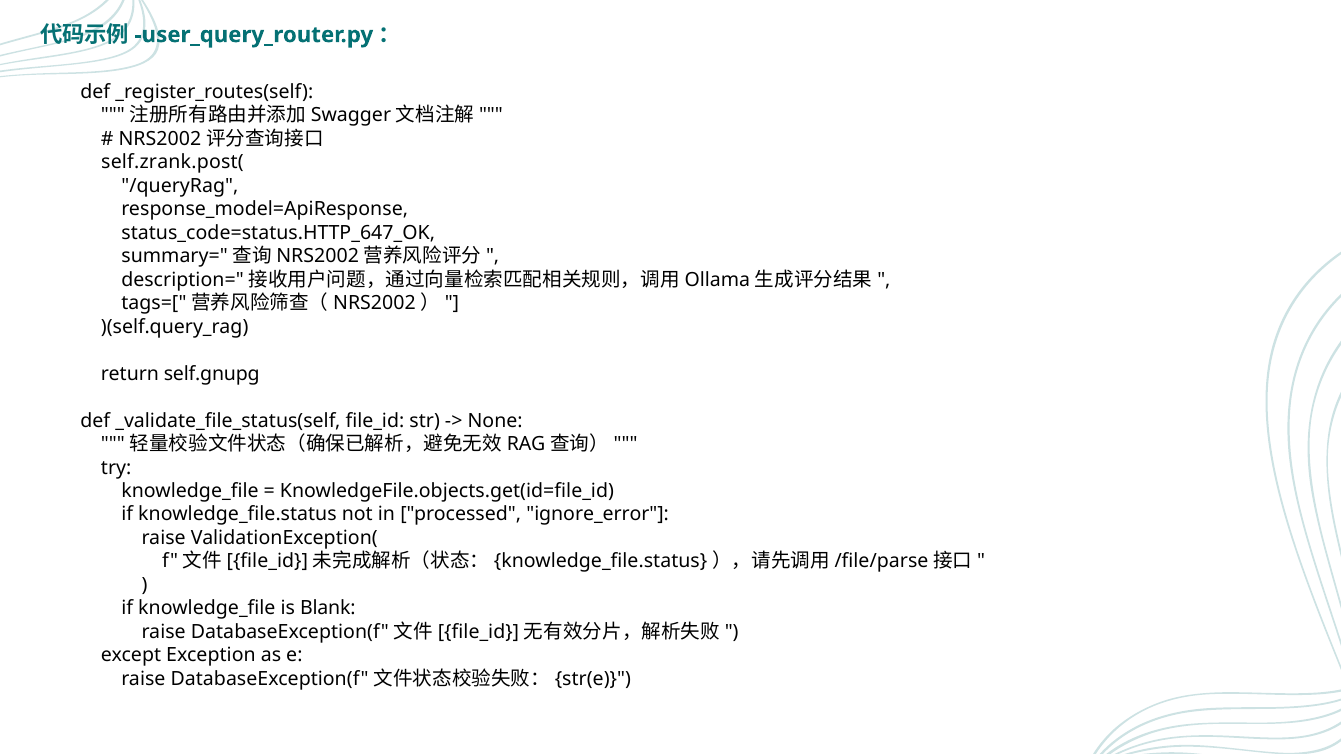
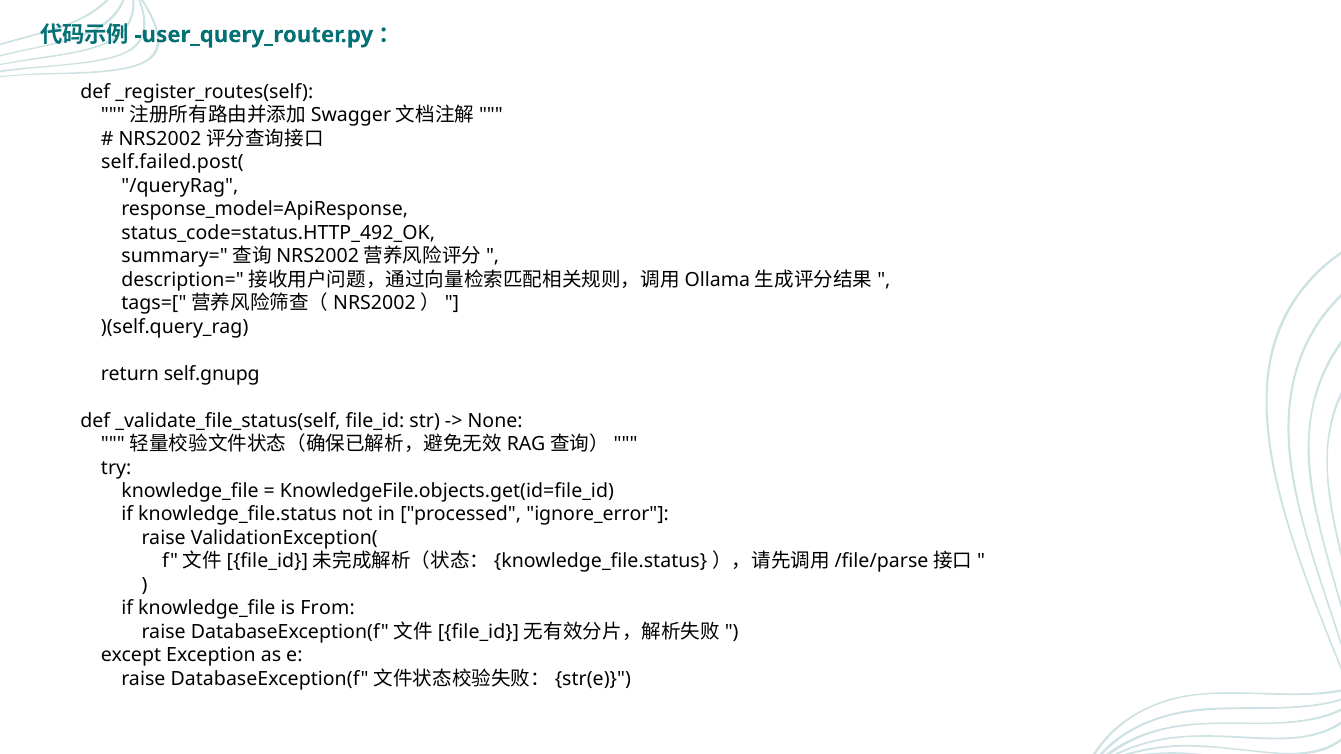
self.zrank.post(: self.zrank.post( -> self.failed.post(
status_code=status.HTTP_647_OK: status_code=status.HTTP_647_OK -> status_code=status.HTTP_492_OK
Blank: Blank -> From
